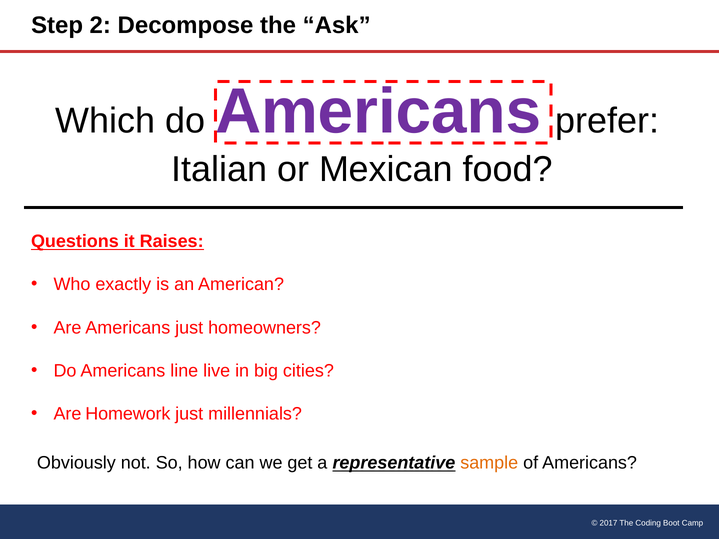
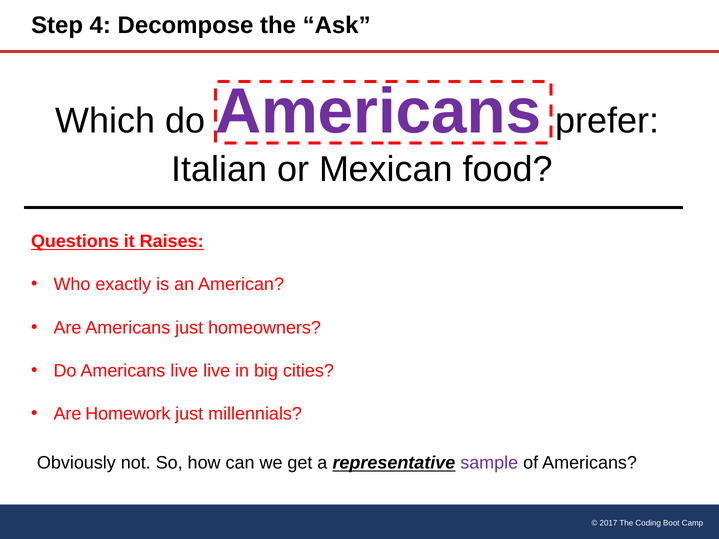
2: 2 -> 4
Americans line: line -> live
sample colour: orange -> purple
